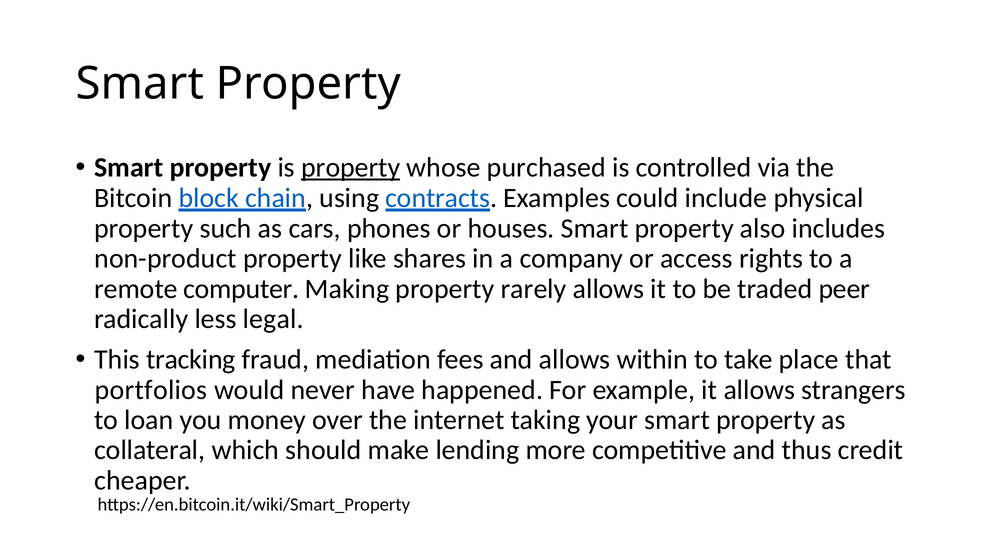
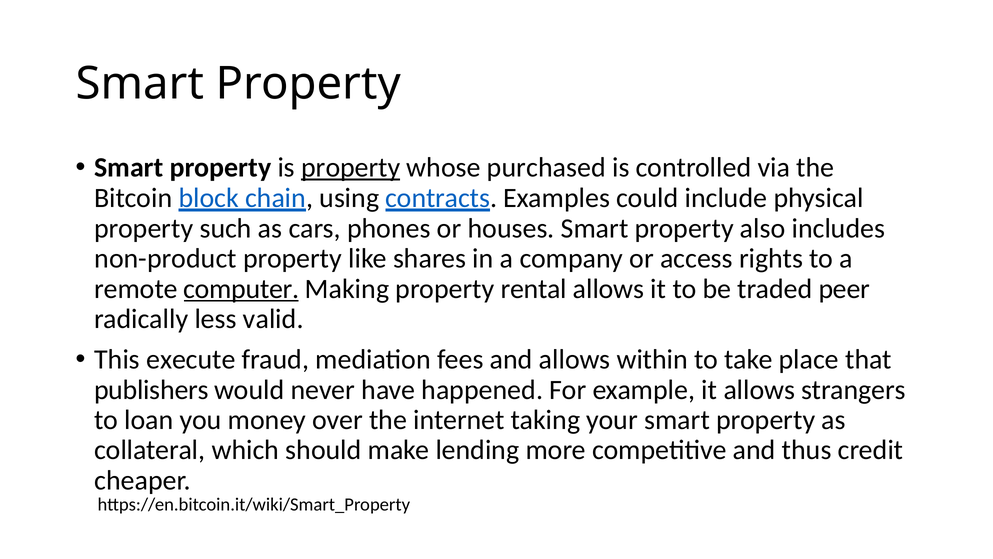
computer underline: none -> present
rarely: rarely -> rental
legal: legal -> valid
tracking: tracking -> execute
portfolios: portfolios -> publishers
